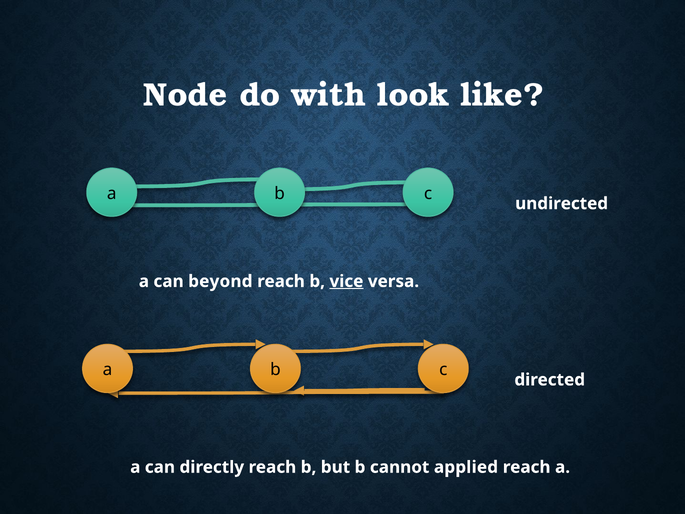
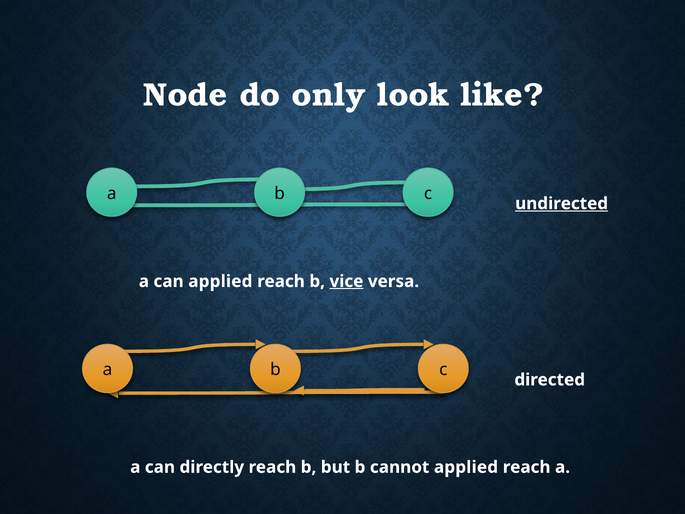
with: with -> only
undirected underline: none -> present
can beyond: beyond -> applied
